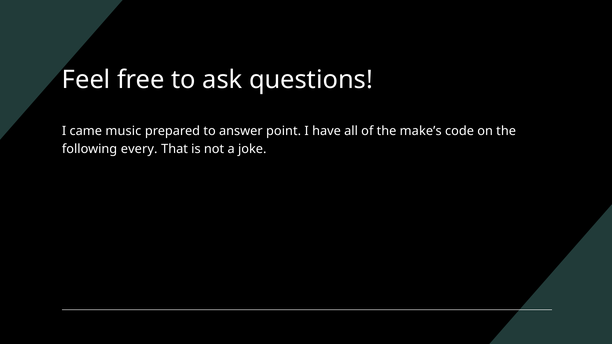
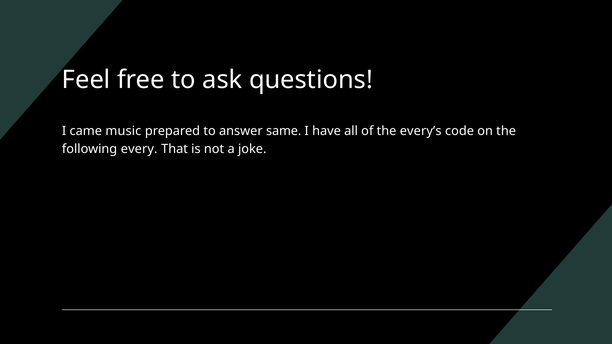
point: point -> same
make’s: make’s -> every’s
